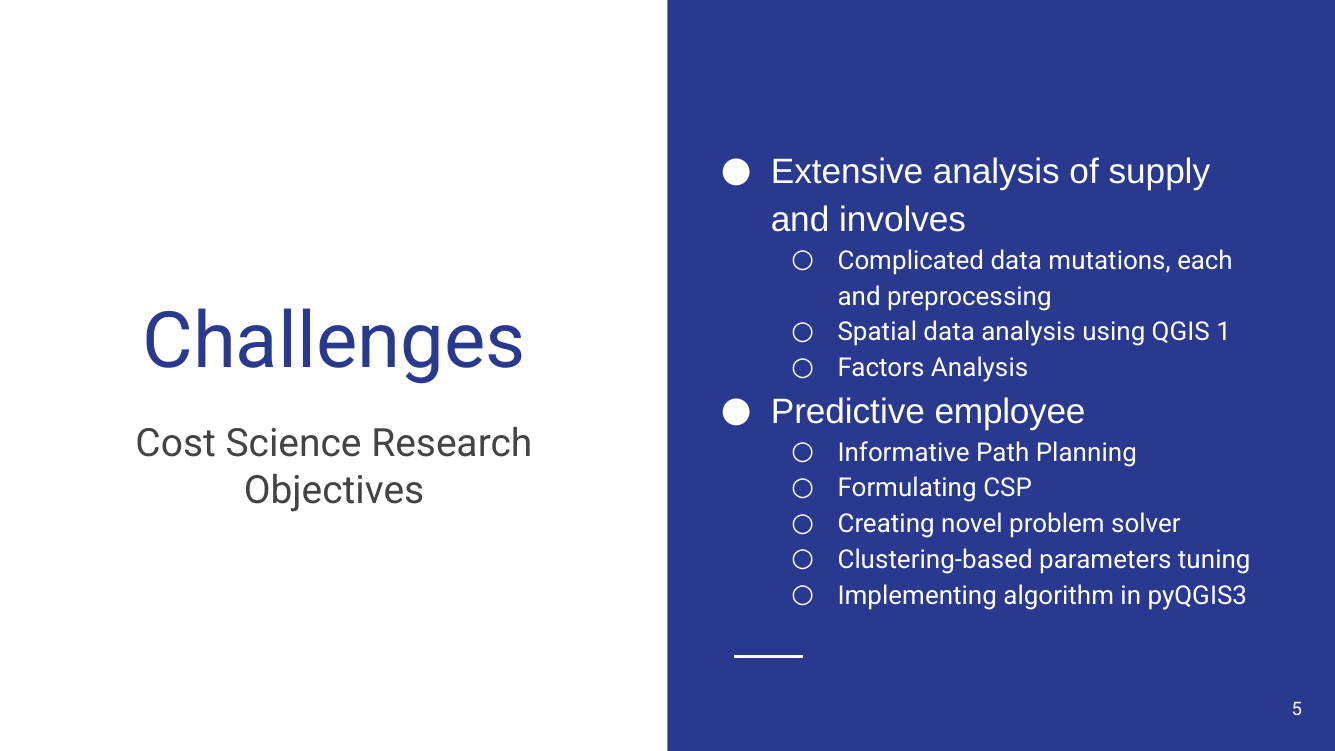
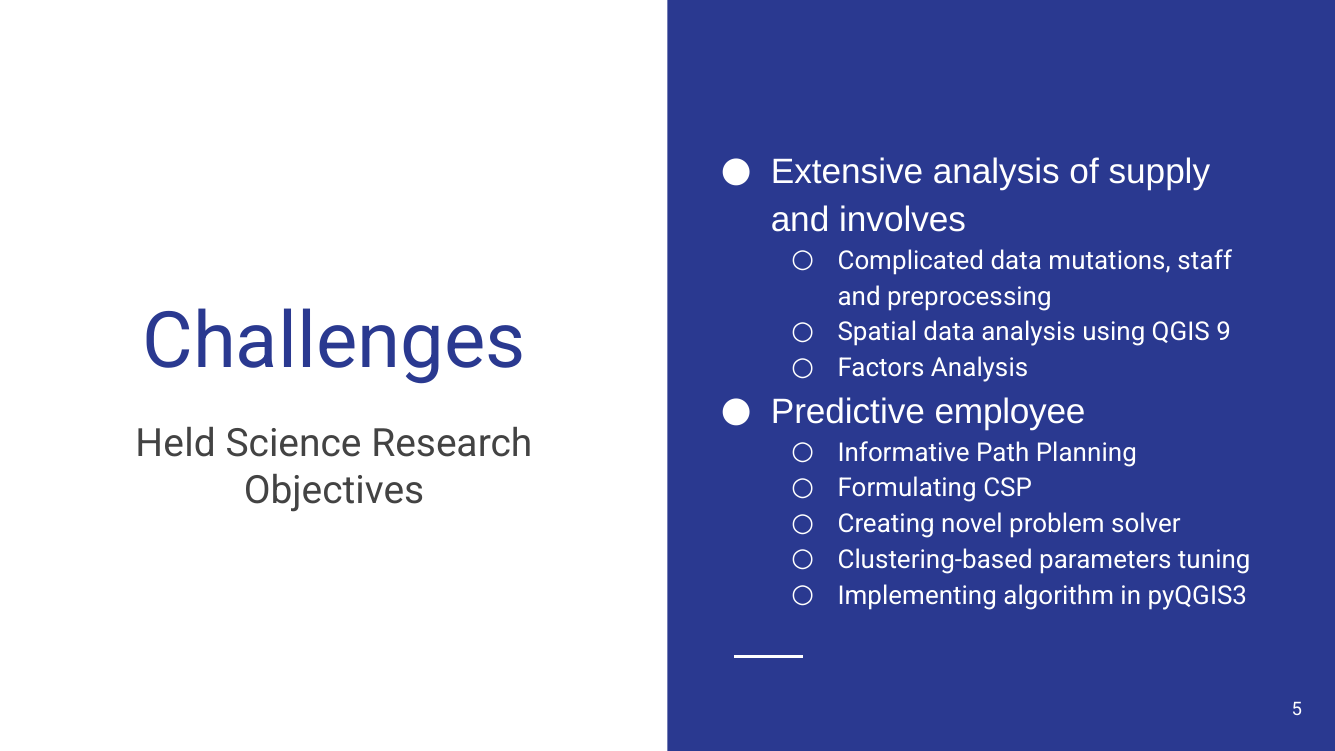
each: each -> staff
1: 1 -> 9
Cost: Cost -> Held
